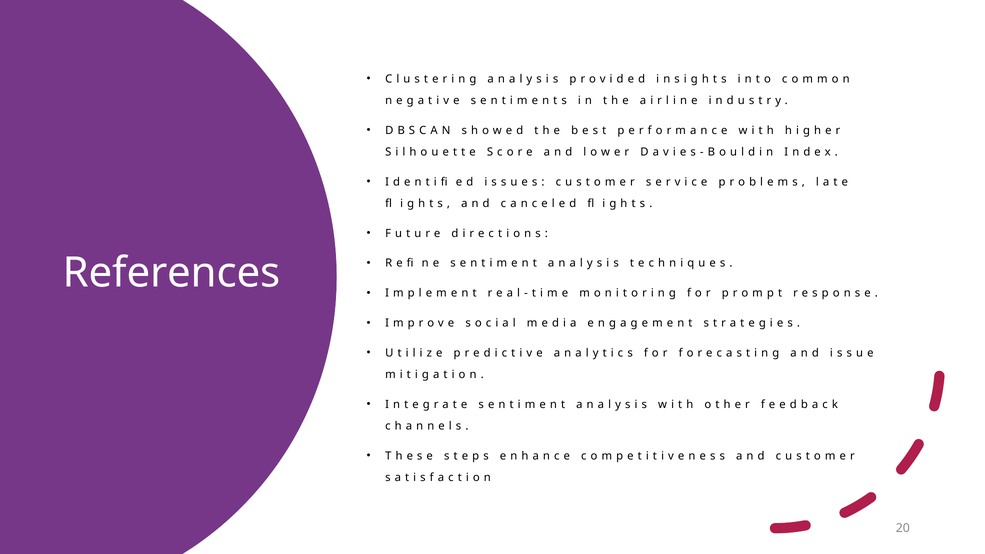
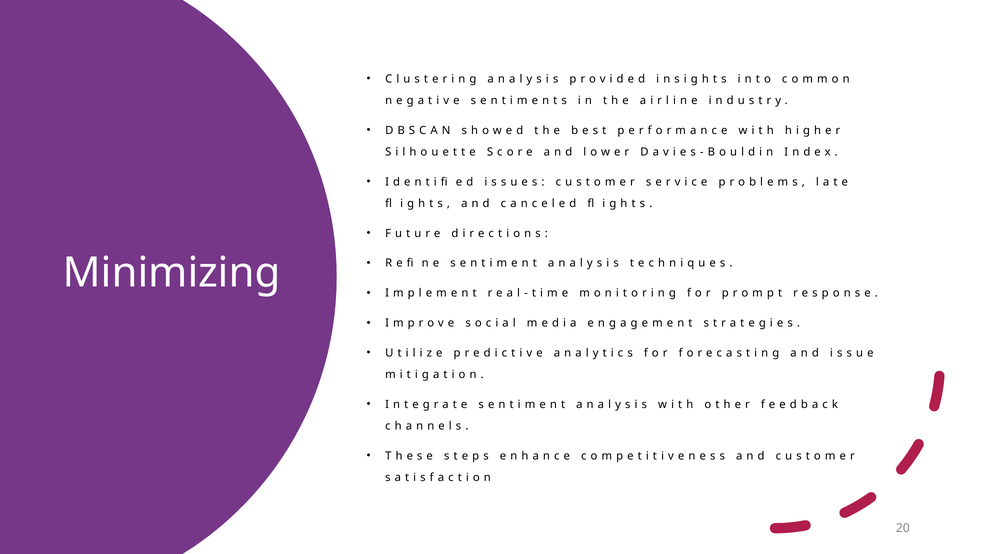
References: References -> Minimizing
